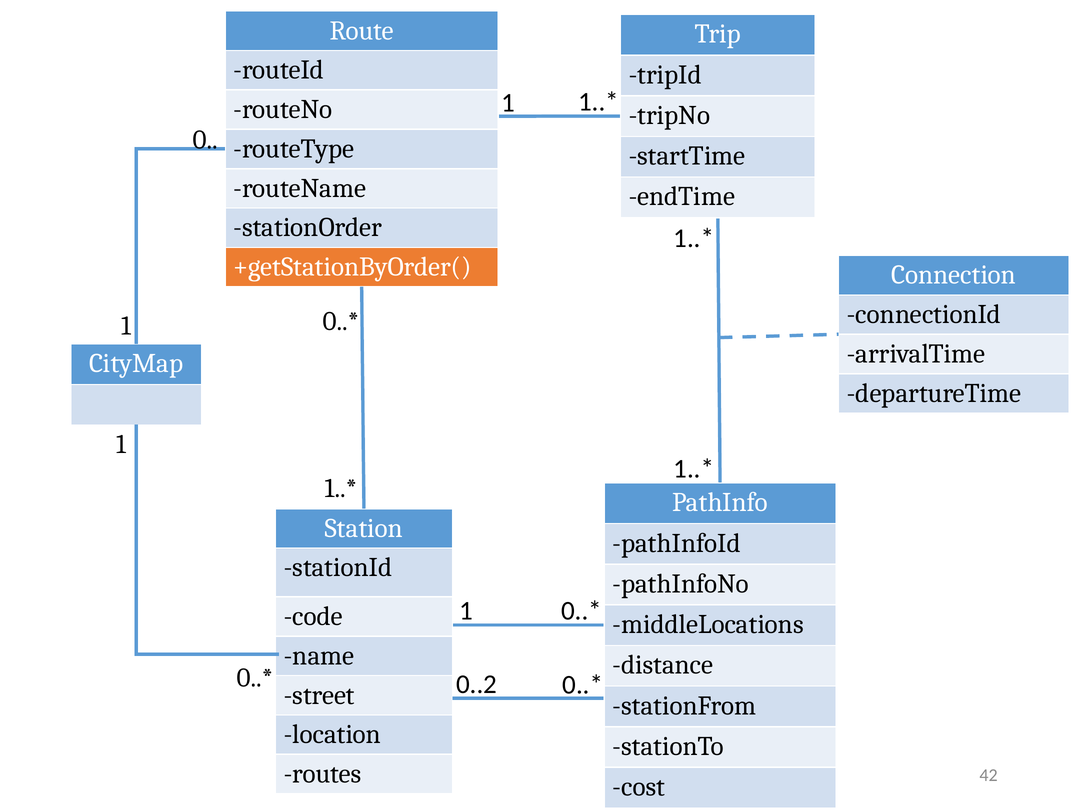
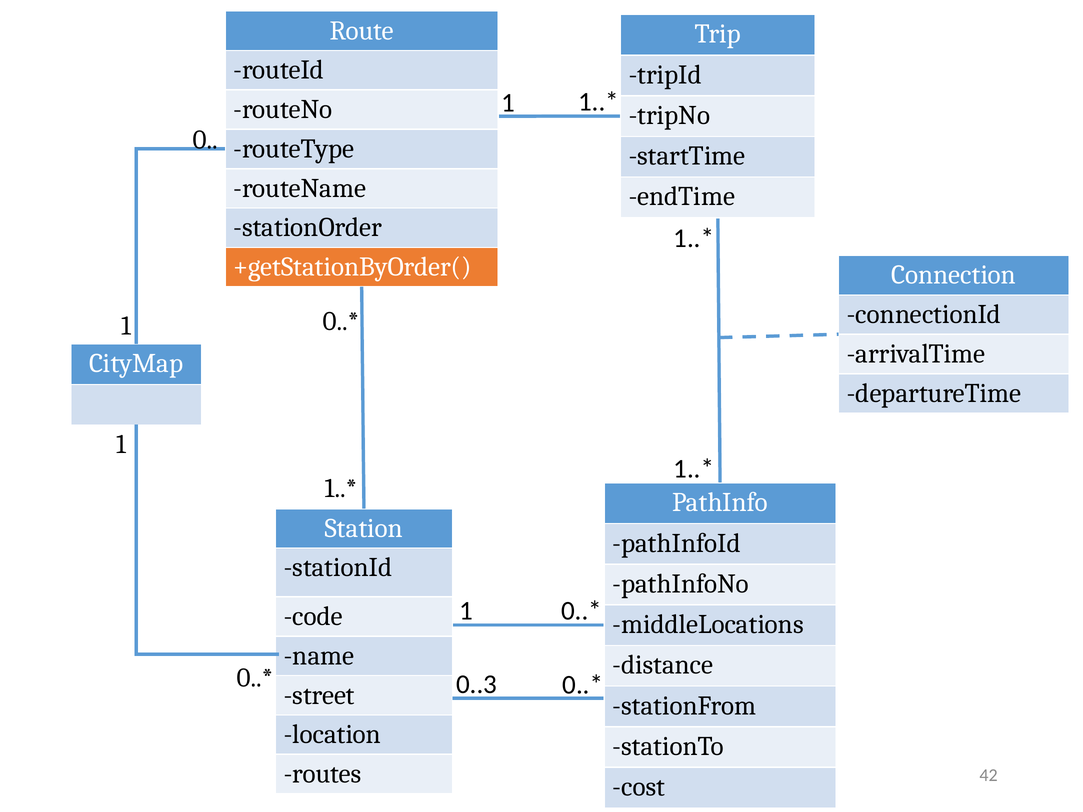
0..2: 0..2 -> 0..3
